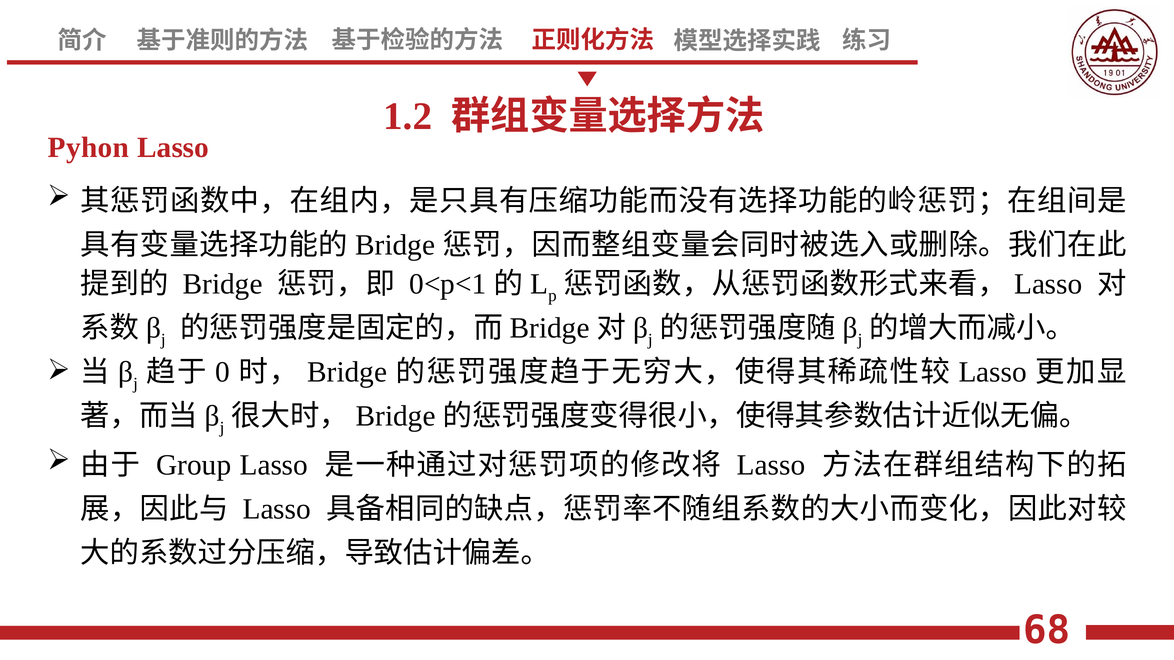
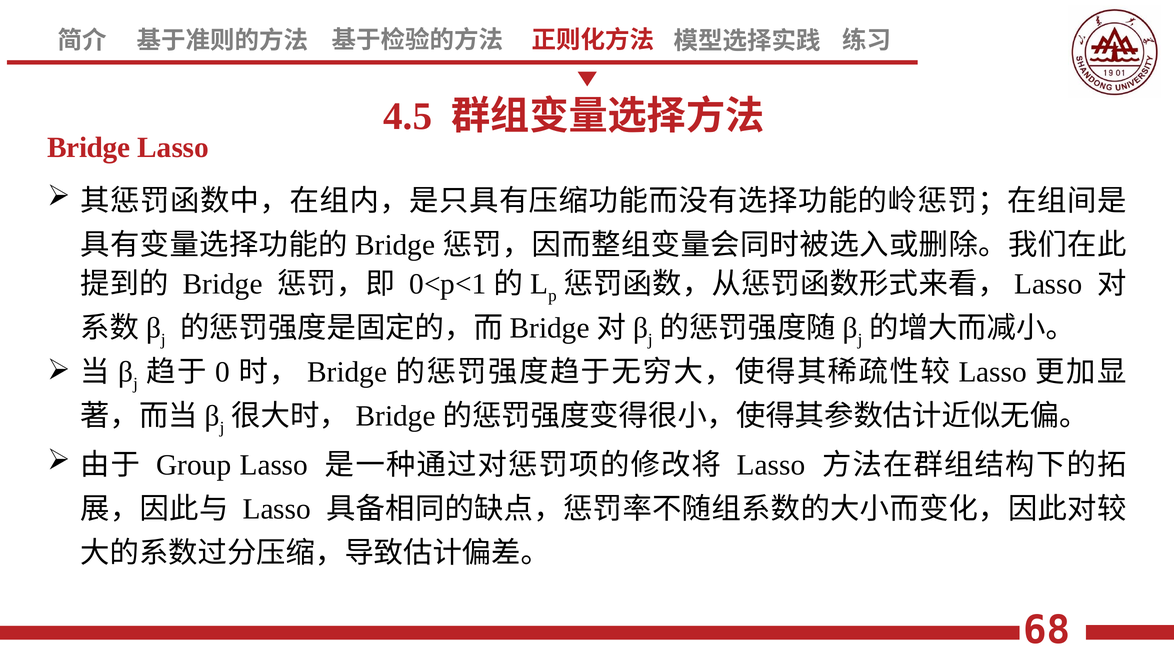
1.2: 1.2 -> 4.5
Pyhon at (88, 148): Pyhon -> Bridge
